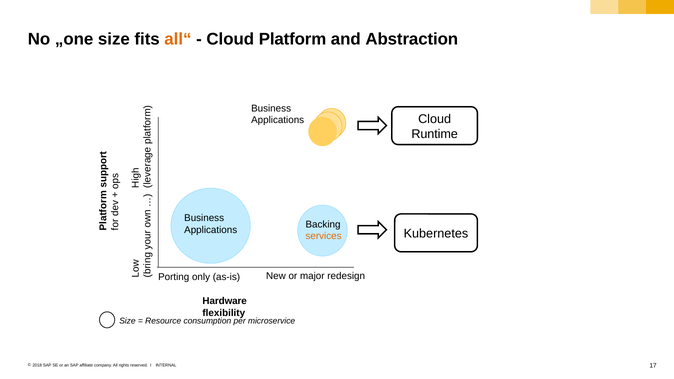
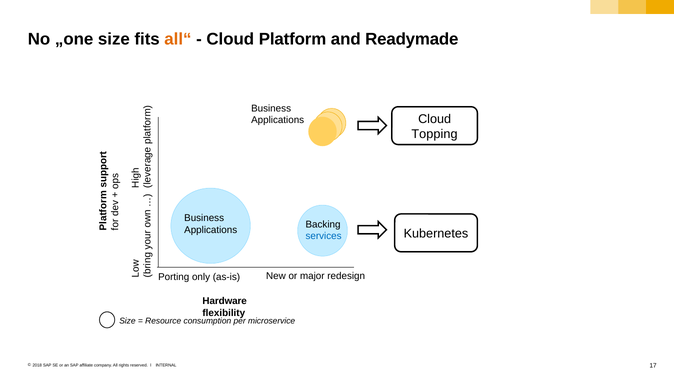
Abstraction: Abstraction -> Readymade
Runtime: Runtime -> Topping
services colour: orange -> blue
